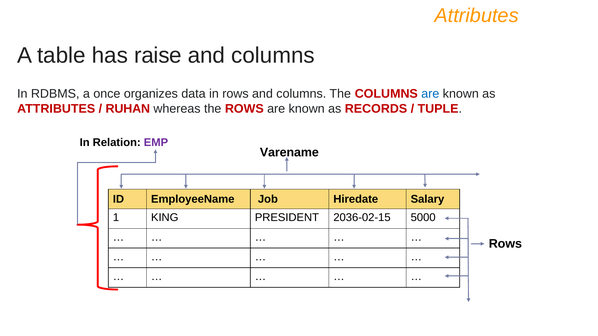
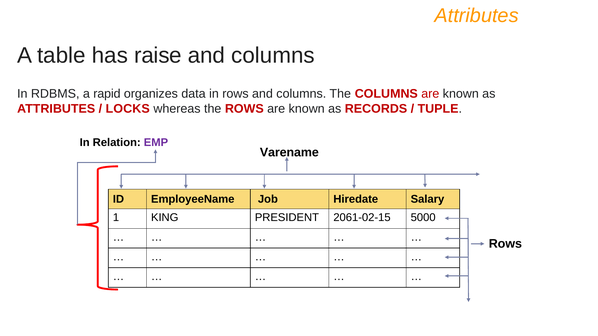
once: once -> rapid
are at (430, 94) colour: blue -> red
RUHAN: RUHAN -> LOCKS
2036-02-15: 2036-02-15 -> 2061-02-15
